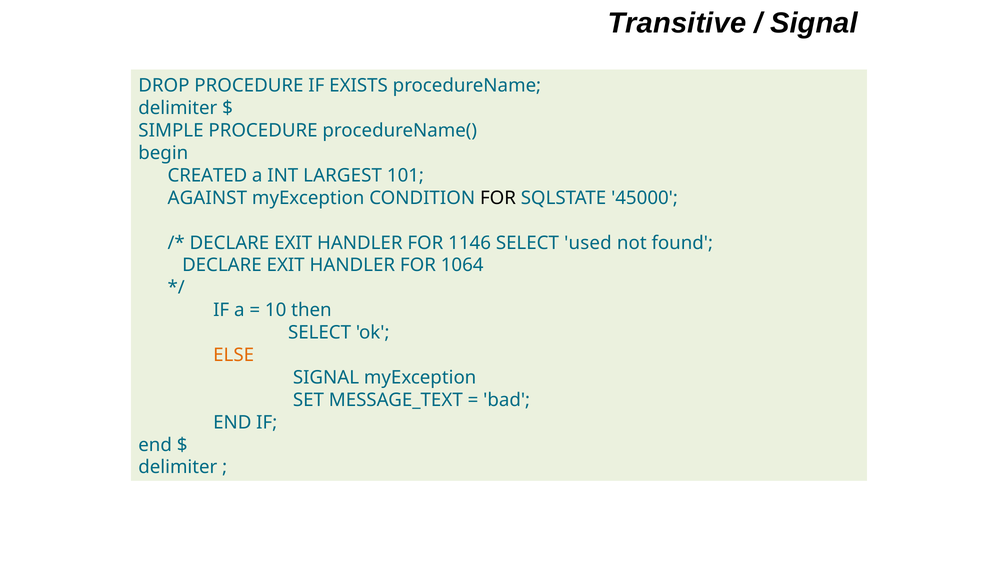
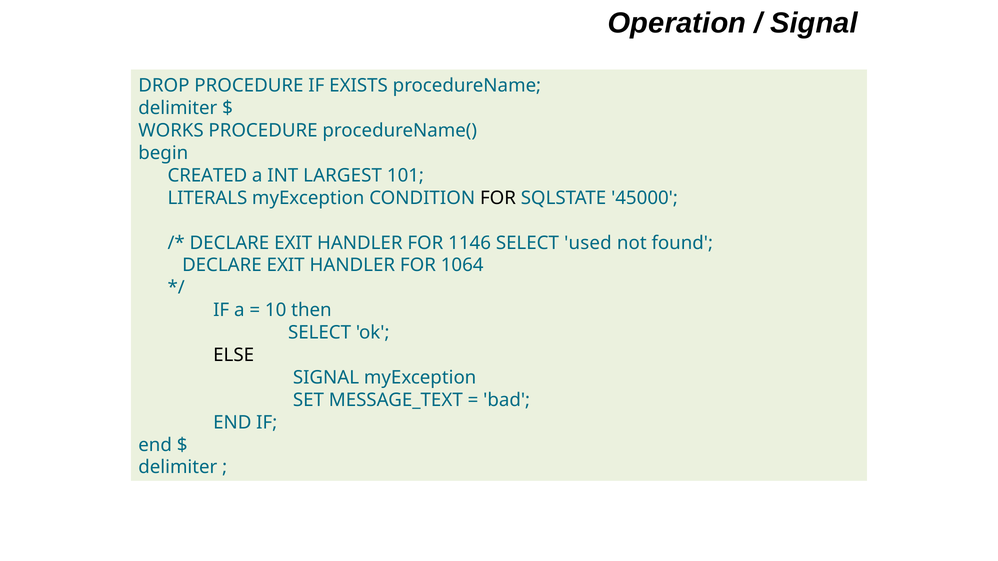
Transitive: Transitive -> Operation
SIMPLE: SIMPLE -> WORKS
AGAINST: AGAINST -> LITERALS
ELSE colour: orange -> black
